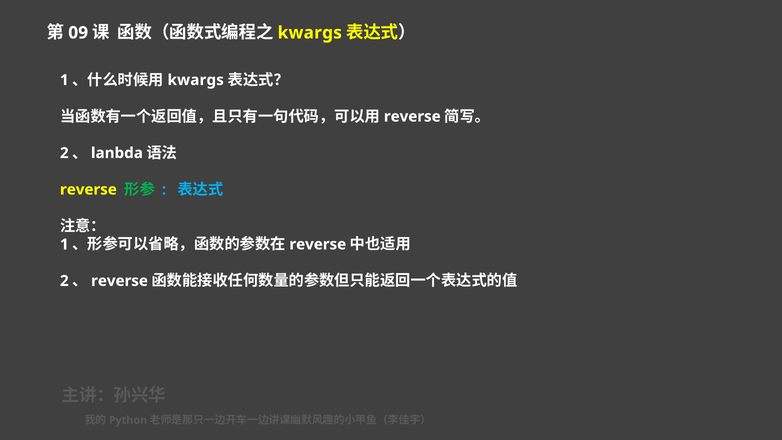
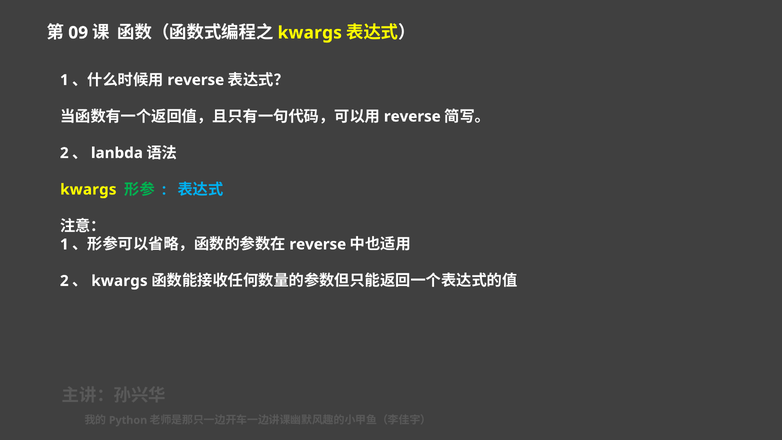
kwargs at (196, 80): kwargs -> reverse
reverse at (88, 190): reverse -> kwargs
reverse at (120, 281): reverse -> kwargs
